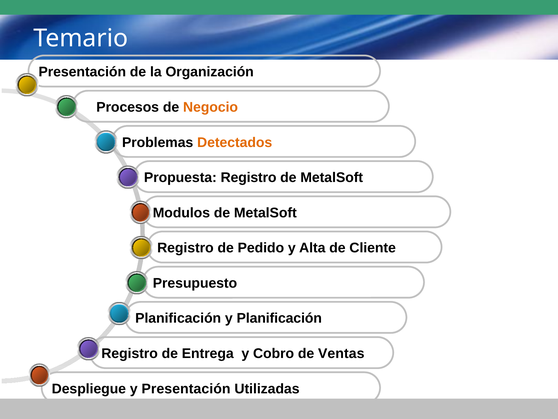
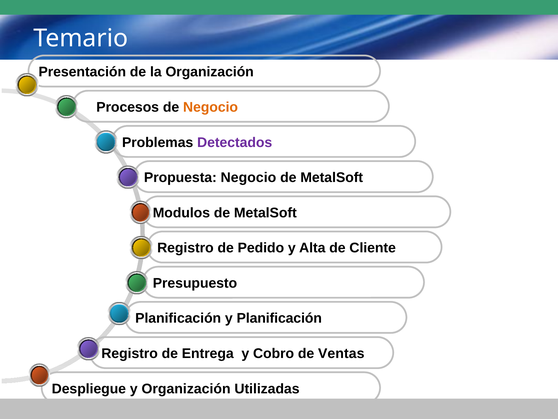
Detectados colour: orange -> purple
Registro at (249, 177): Registro -> Negocio
y Presentación: Presentación -> Organización
